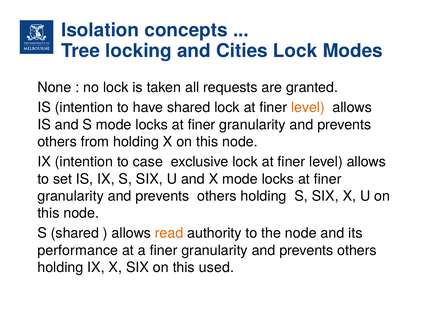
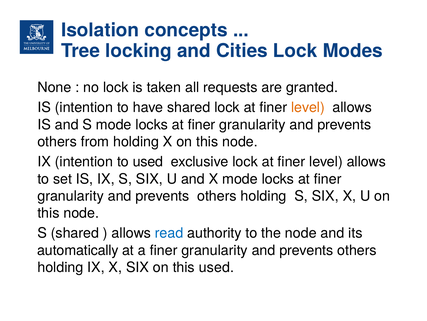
to case: case -> used
read colour: orange -> blue
performance: performance -> automatically
